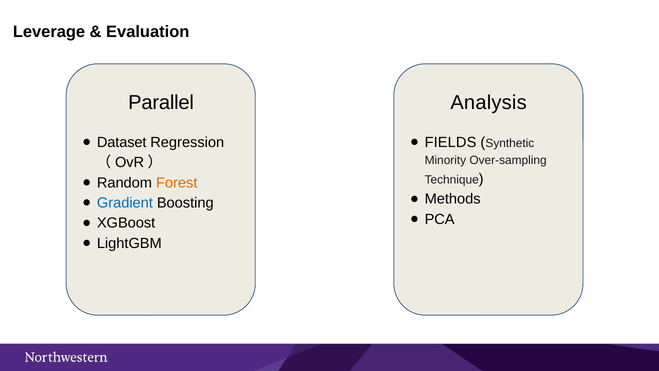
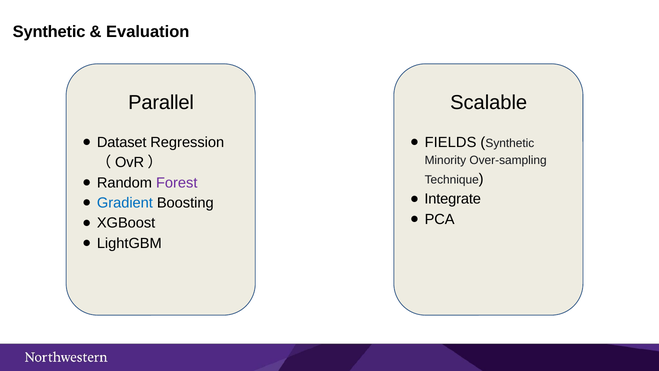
Leverage at (49, 32): Leverage -> Synthetic
Analysis: Analysis -> Scalable
Forest colour: orange -> purple
Methods: Methods -> Integrate
